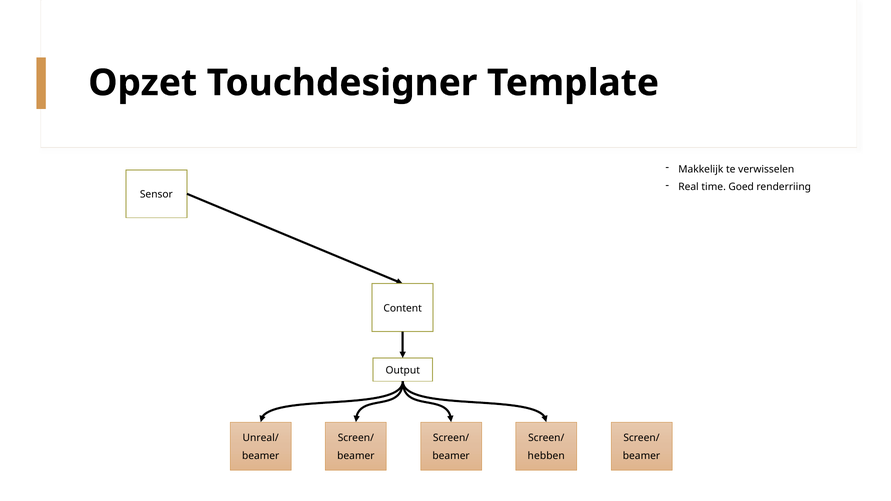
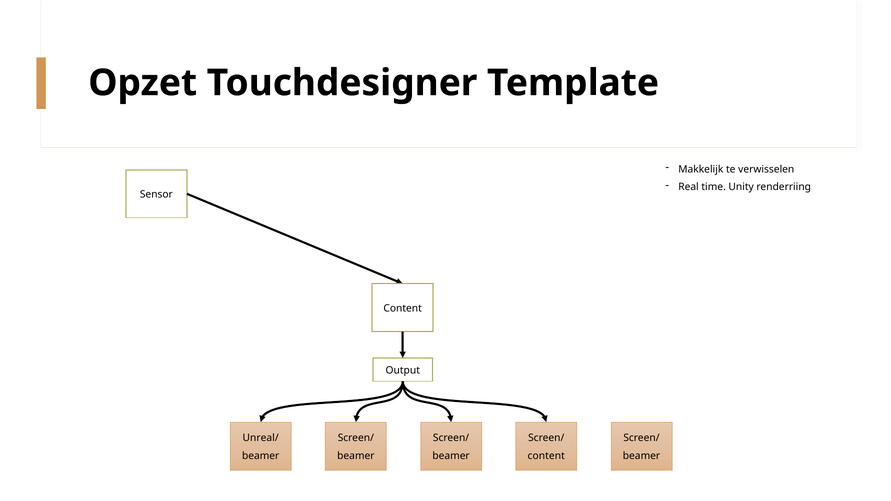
Goed: Goed -> Unity
hebben at (546, 456): hebben -> content
